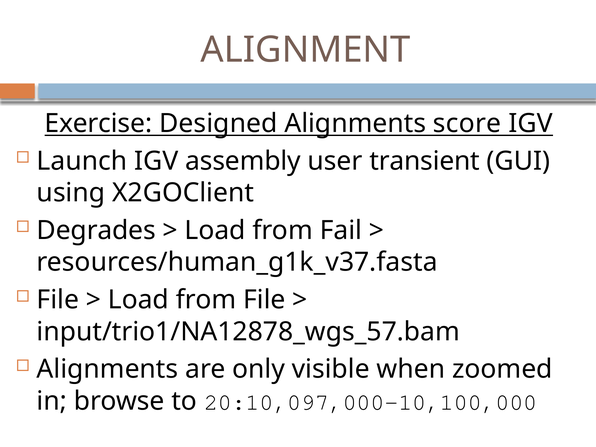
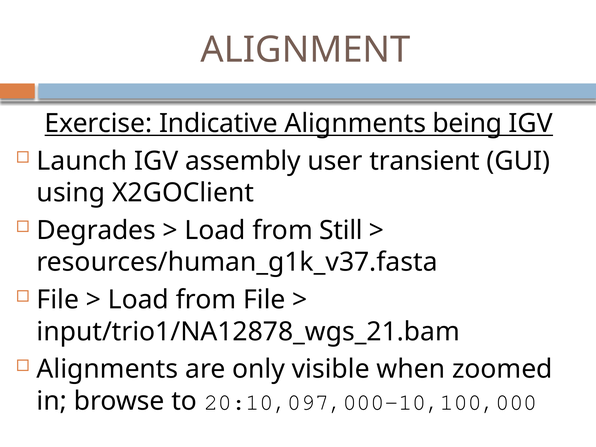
Designed: Designed -> Indicative
score: score -> being
Fail: Fail -> Still
input/trio1/NA12878_wgs_57.bam: input/trio1/NA12878_wgs_57.bam -> input/trio1/NA12878_wgs_21.bam
